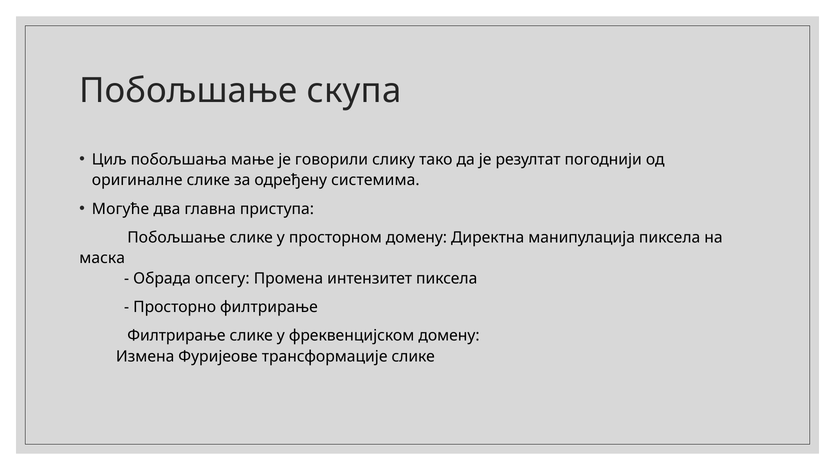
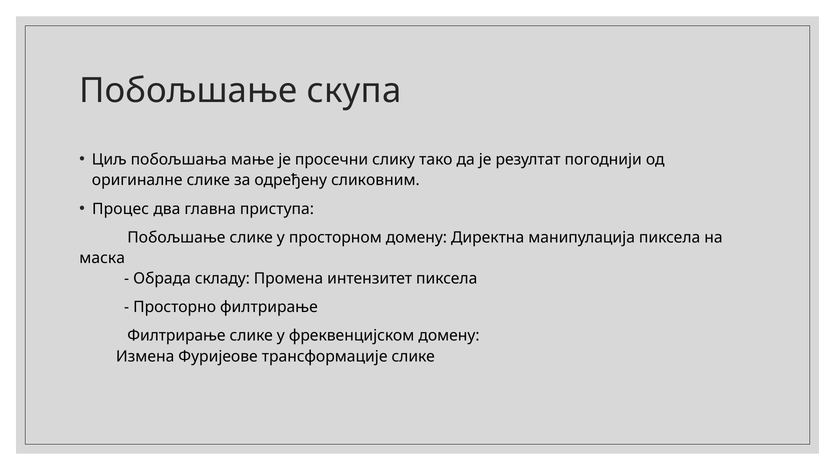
говорили: говорили -> просечни
системима: системима -> сликовним
Могуће: Могуће -> Процес
опсегу: опсегу -> складу
